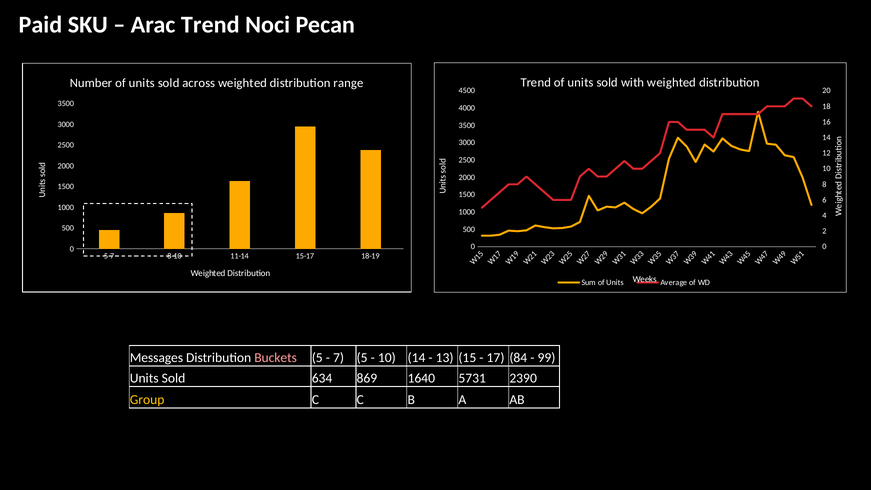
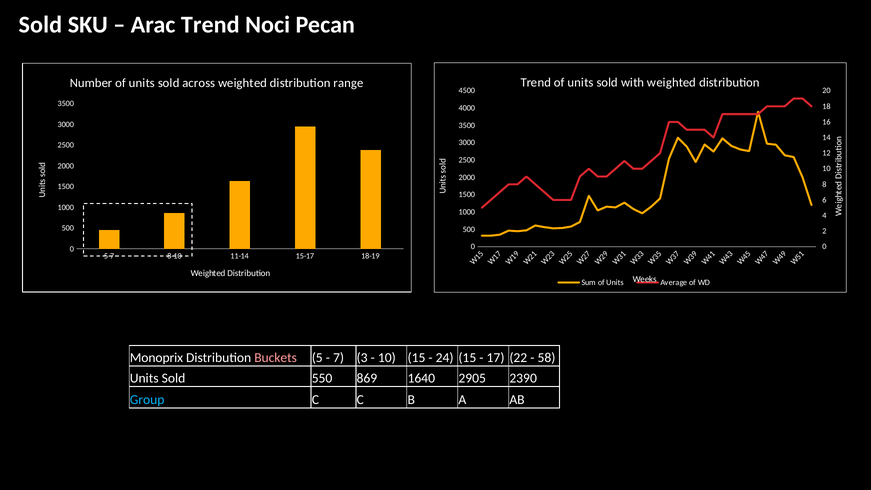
Paid at (40, 25): Paid -> Sold
Messages: Messages -> Monoprix
7 5: 5 -> 3
10 14: 14 -> 15
13: 13 -> 24
84: 84 -> 22
99: 99 -> 58
634: 634 -> 550
5731: 5731 -> 2905
Group colour: yellow -> light blue
